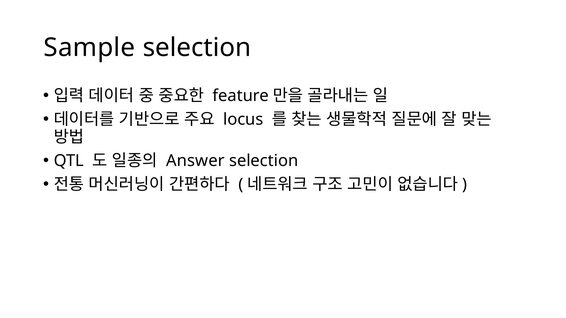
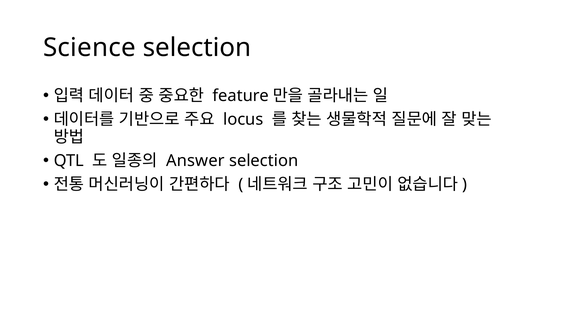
Sample: Sample -> Science
